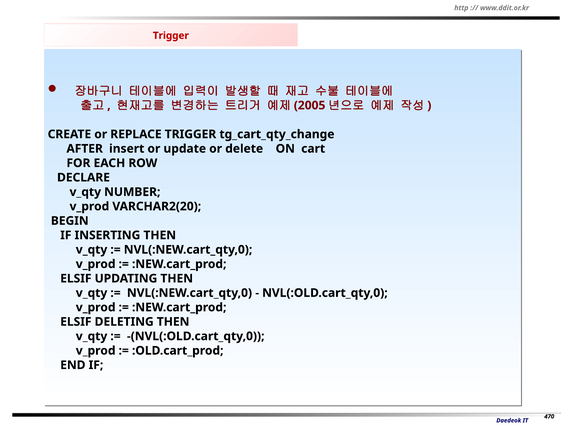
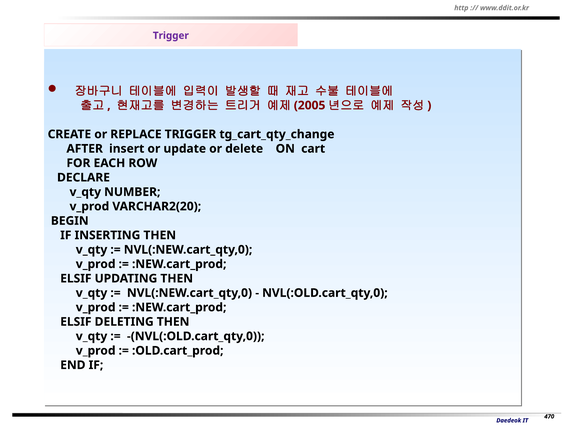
Trigger at (171, 36) colour: red -> purple
